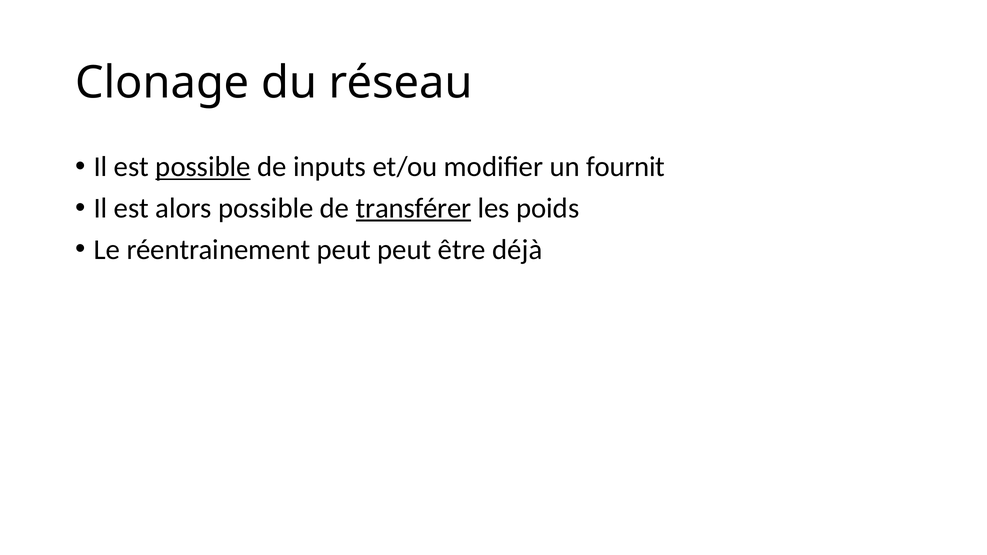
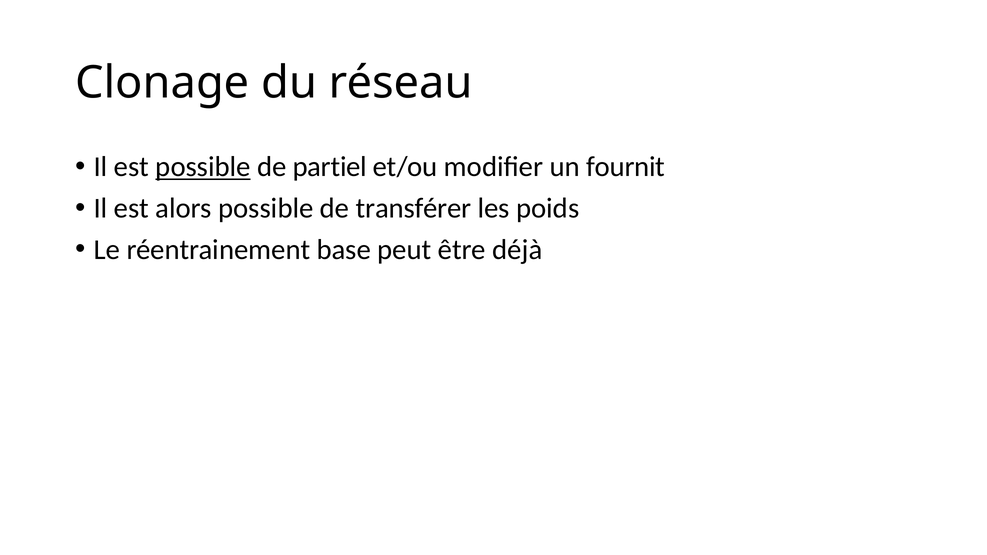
inputs: inputs -> partiel
transférer underline: present -> none
réentrainement peut: peut -> base
